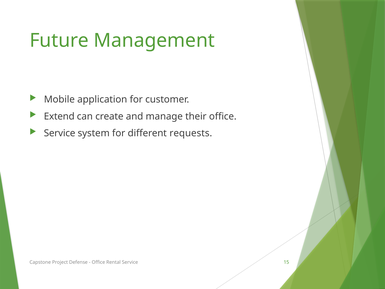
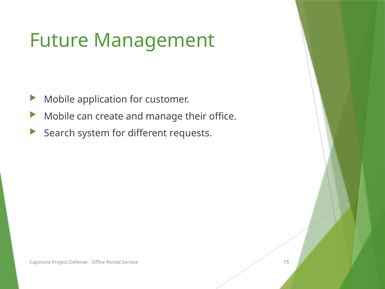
Extend at (59, 116): Extend -> Mobile
Service at (60, 133): Service -> Search
